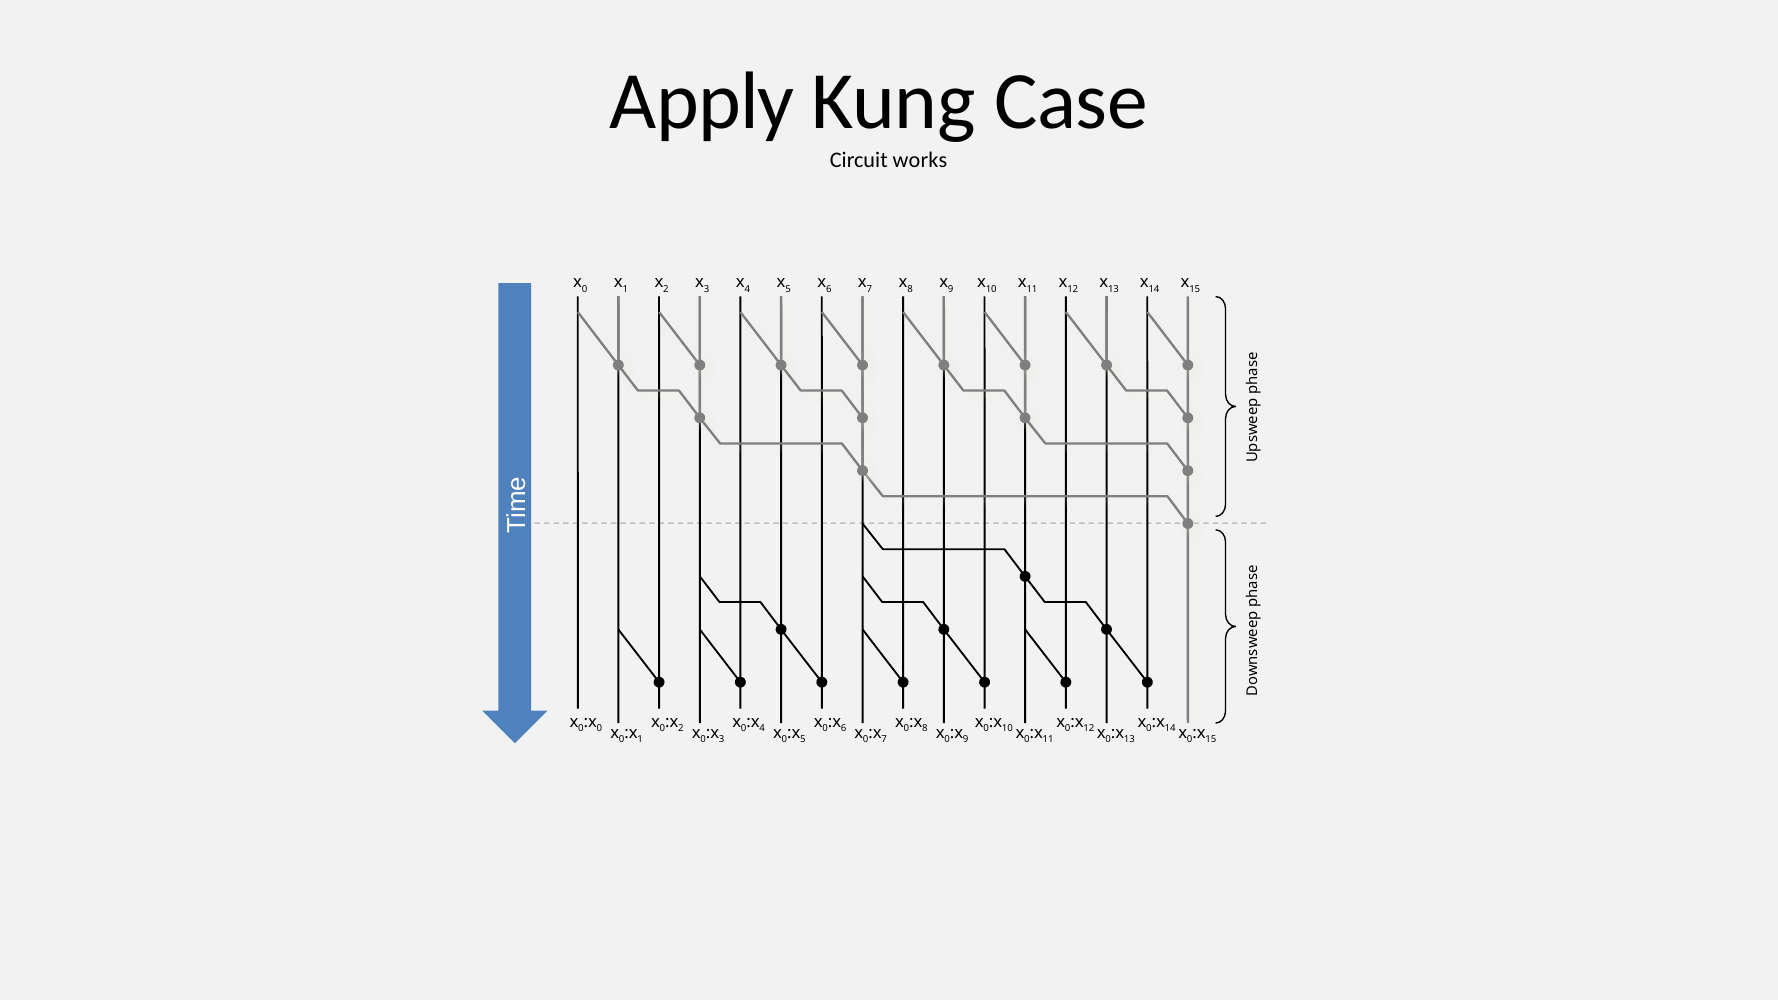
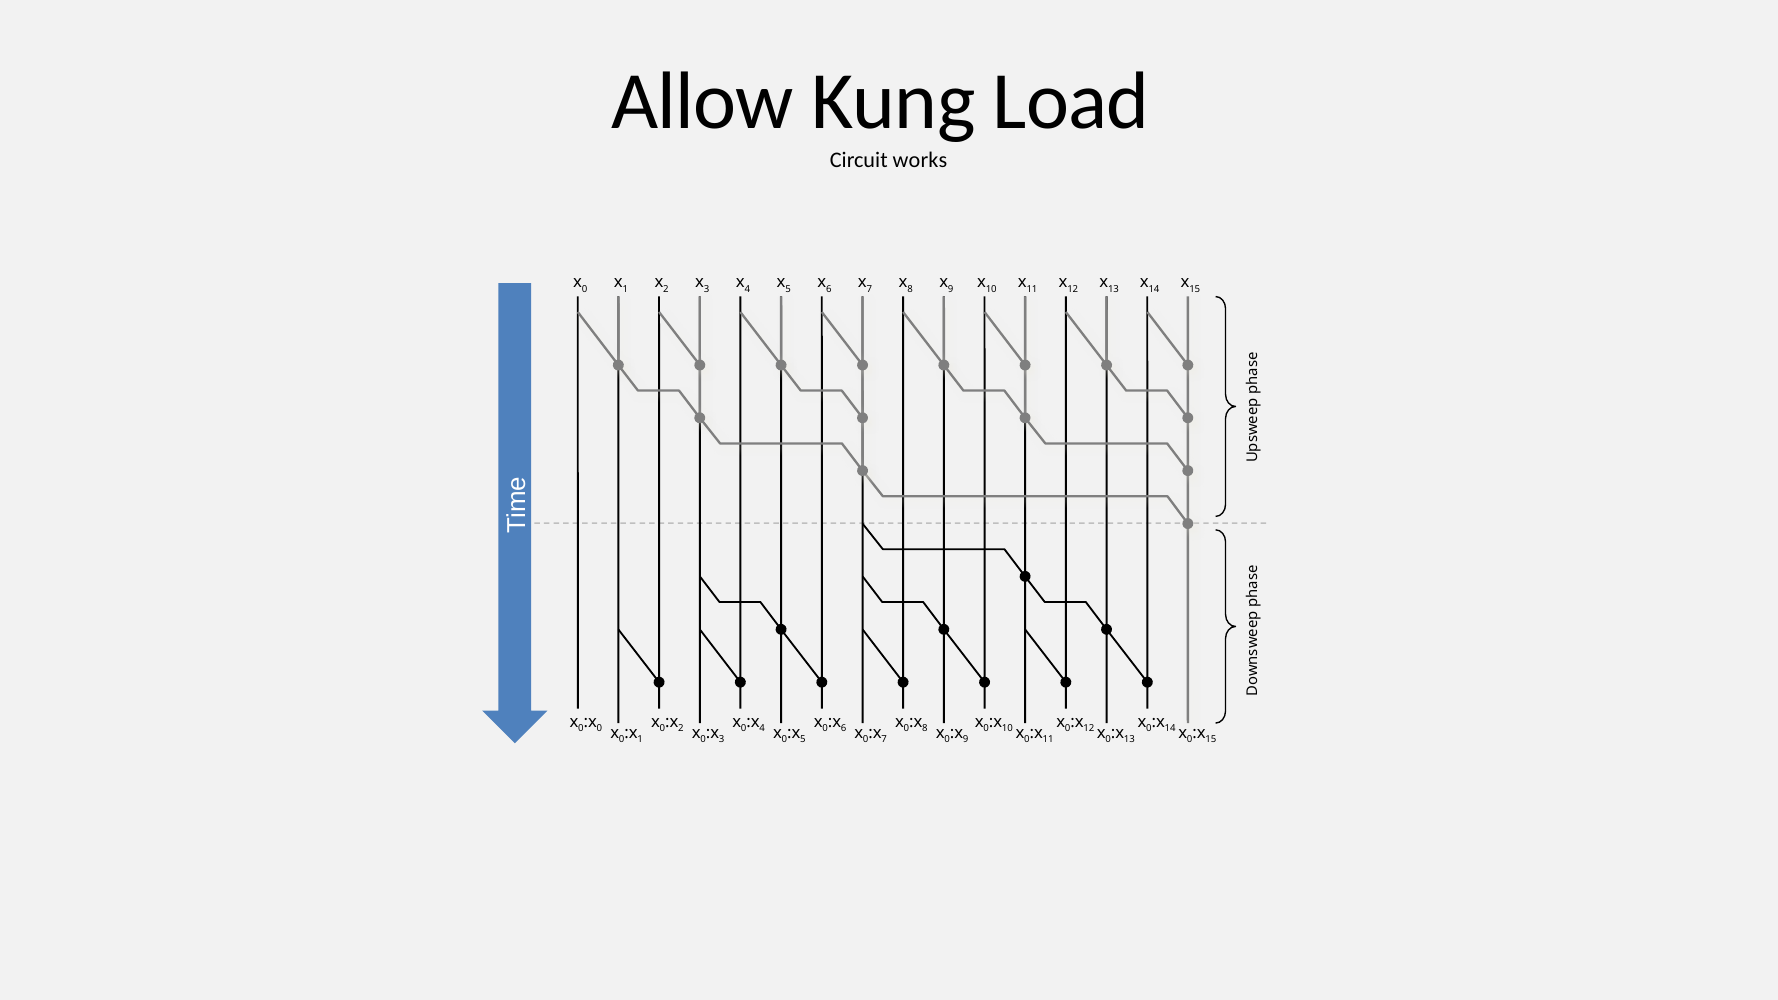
Apply: Apply -> Allow
Case: Case -> Load
